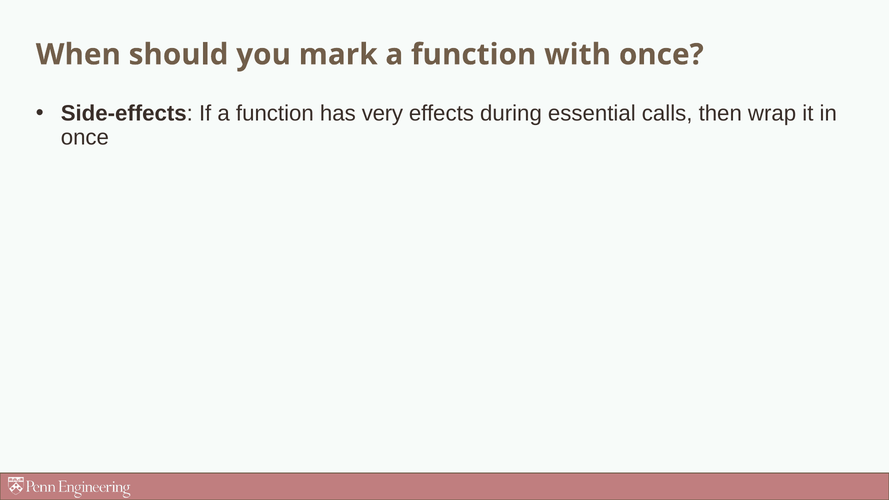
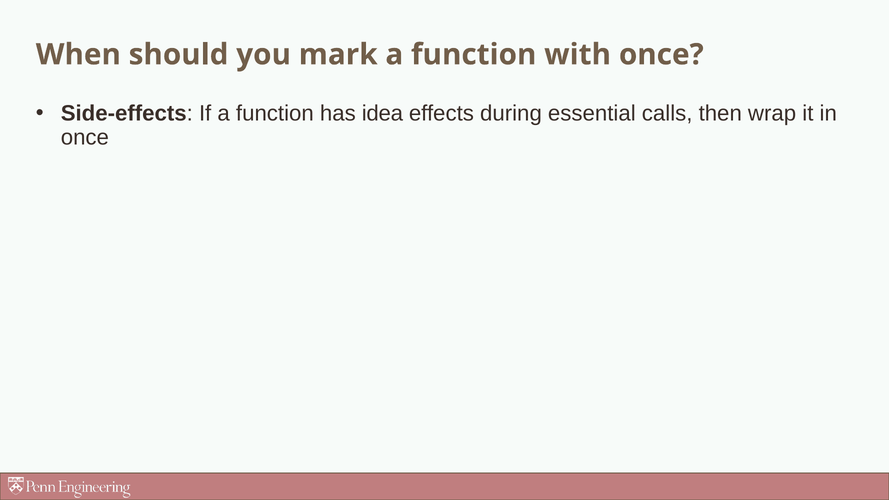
very: very -> idea
